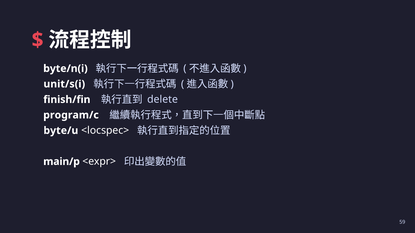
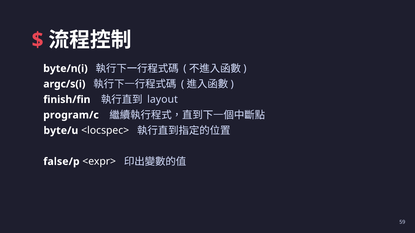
unit/s(i: unit/s(i -> argc/s(i
delete: delete -> layout
main/p: main/p -> false/p
